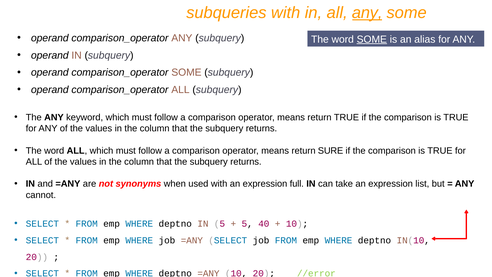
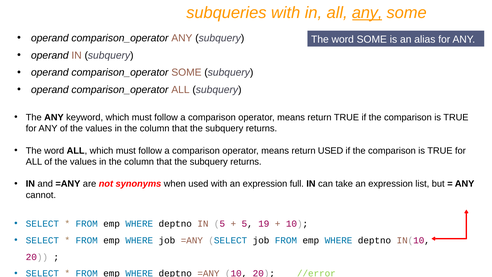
SOME at (372, 39) underline: present -> none
return SURE: SURE -> USED
40: 40 -> 19
